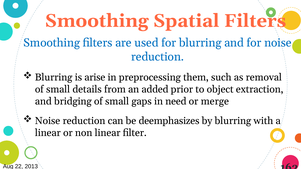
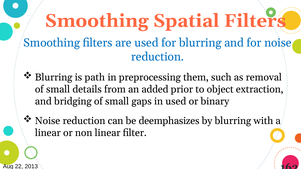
arise: arise -> path
in need: need -> used
merge: merge -> binary
